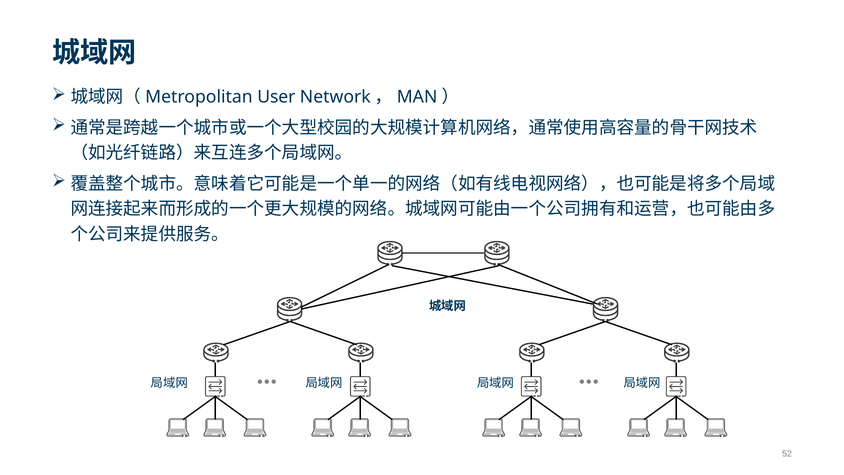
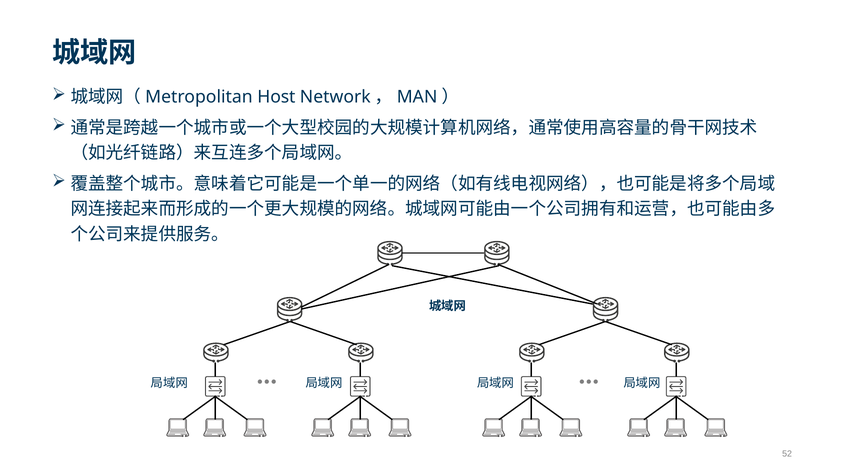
User: User -> Host
